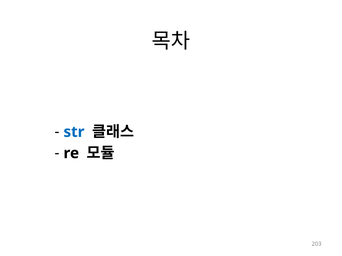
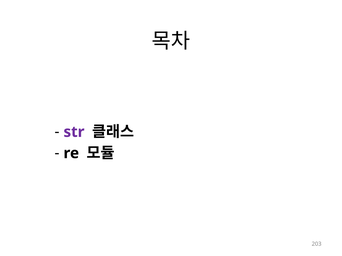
str colour: blue -> purple
